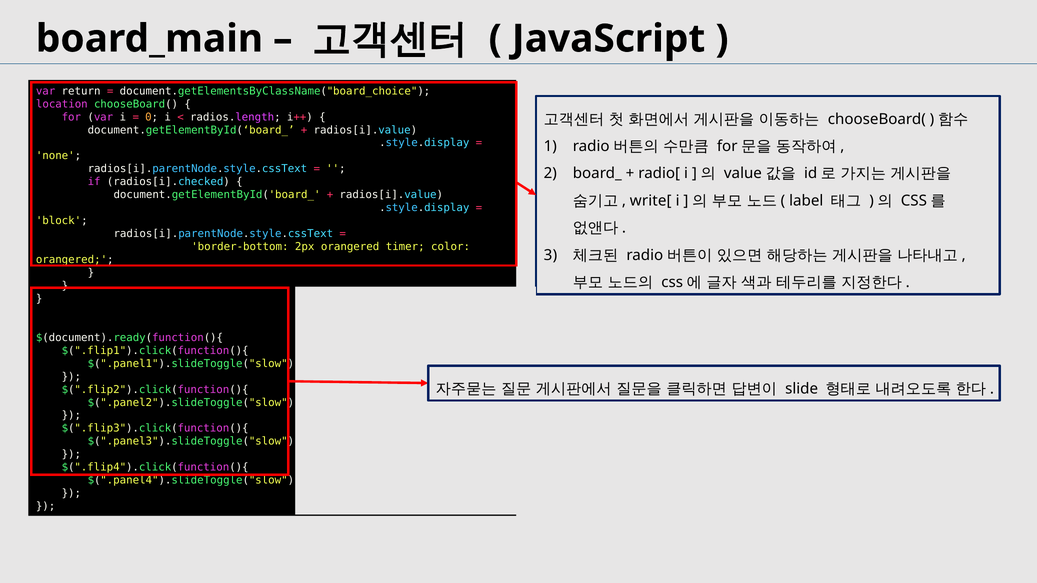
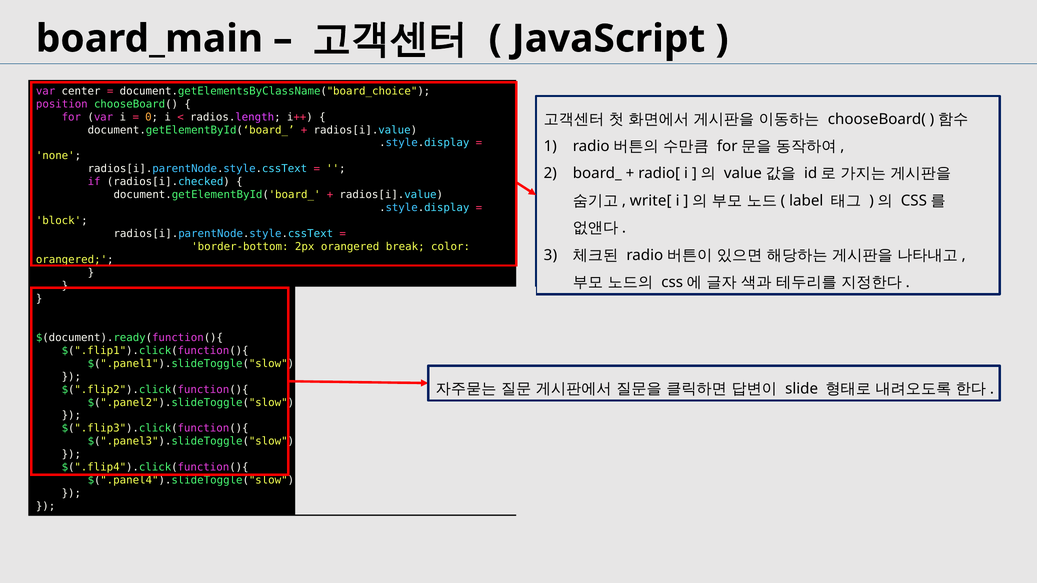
return: return -> center
location: location -> position
timer: timer -> break
